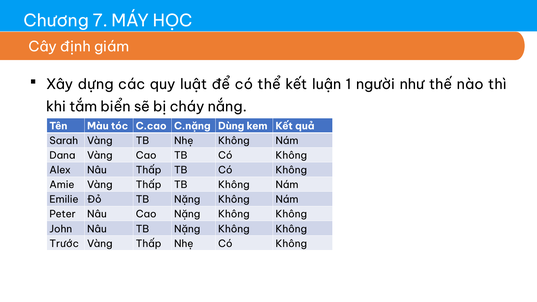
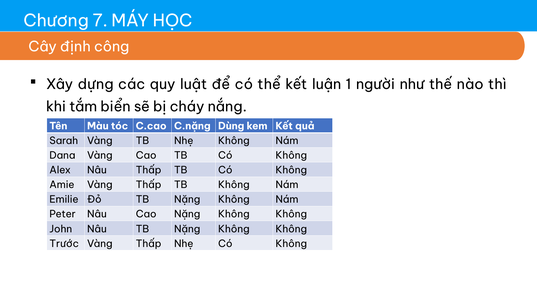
giám: giám -> công
